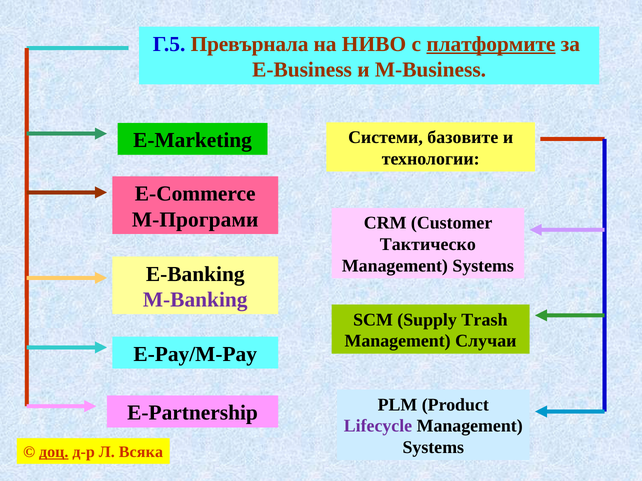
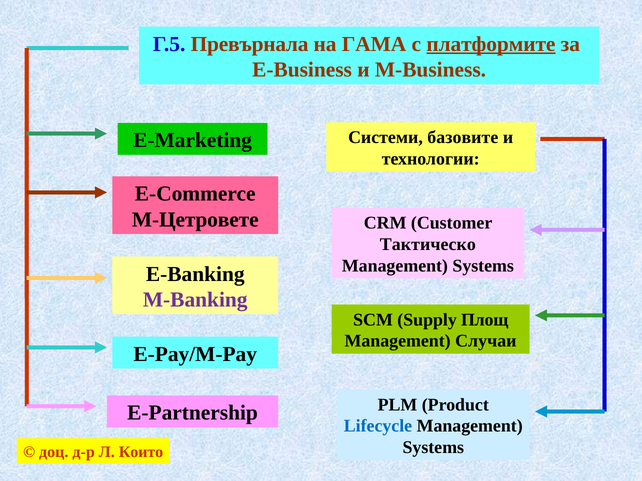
НИВО: НИВО -> ГАМА
M-Програми: M-Програми -> M-Цетровете
Trash: Trash -> Площ
Lifecycle colour: purple -> blue
доц underline: present -> none
Всяка: Всяка -> Които
